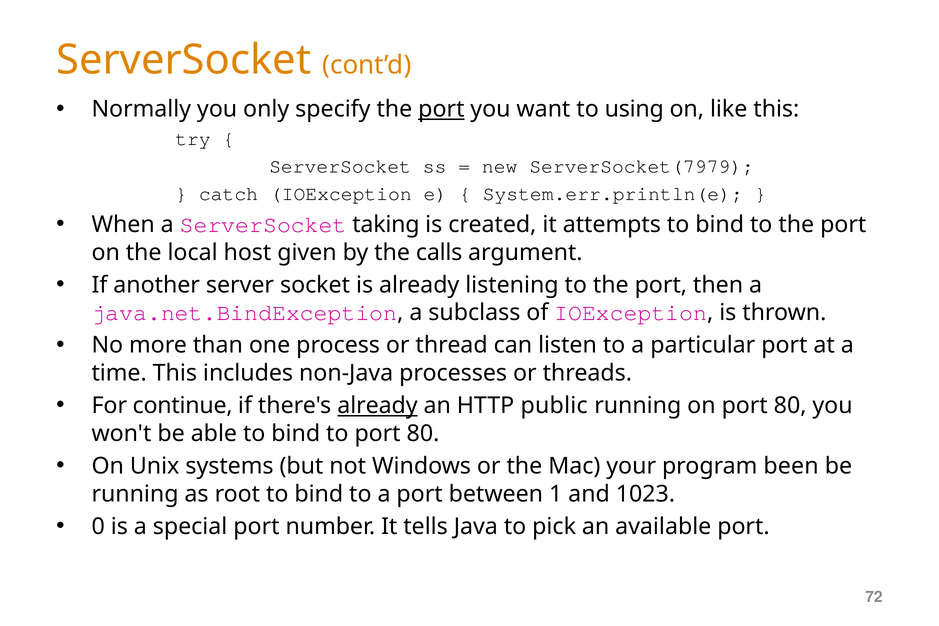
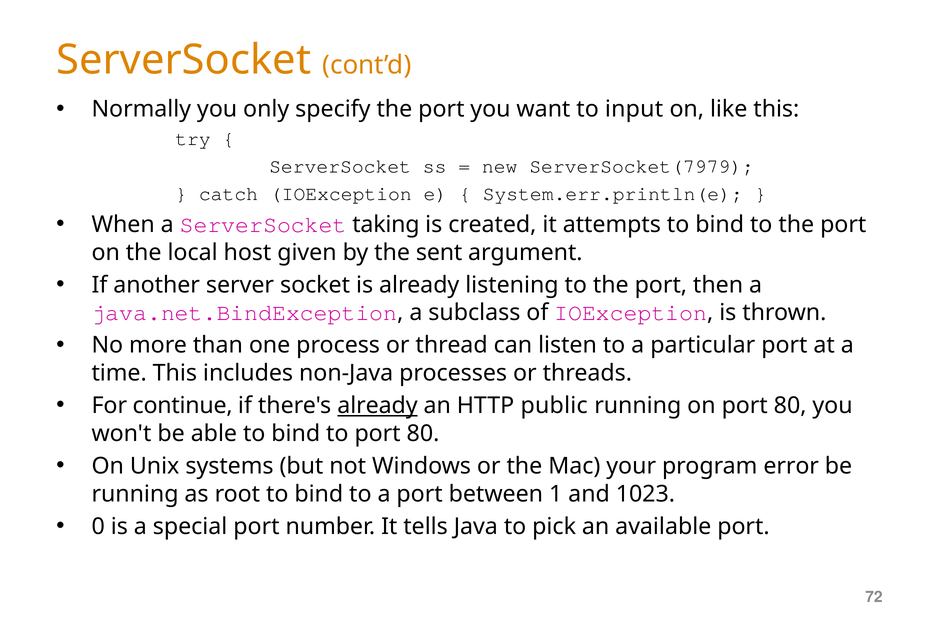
port at (441, 109) underline: present -> none
using: using -> input
calls: calls -> sent
been: been -> error
